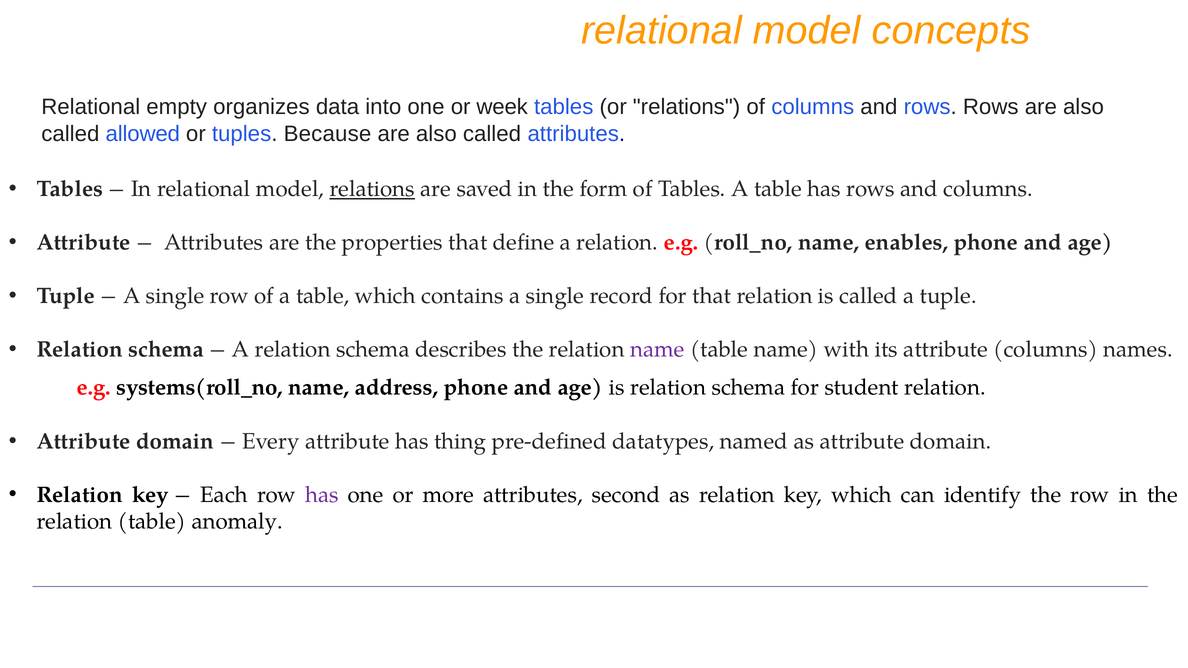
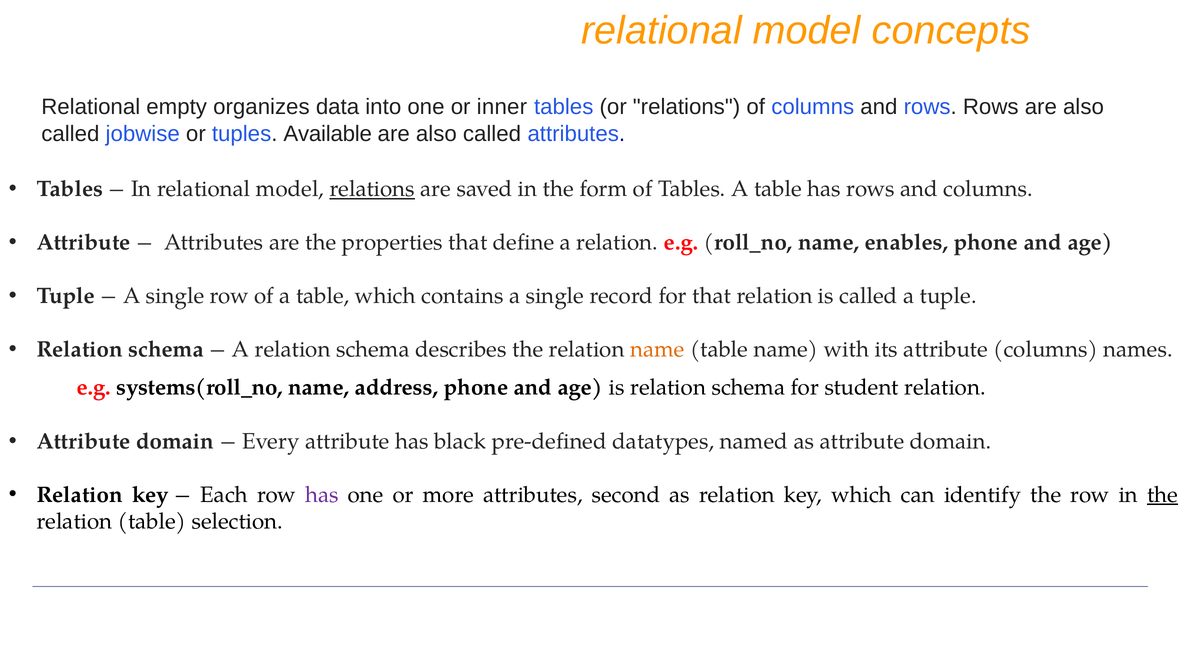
week: week -> inner
allowed: allowed -> jobwise
Because: Because -> Available
name at (657, 350) colour: purple -> orange
thing: thing -> black
the at (1163, 495) underline: none -> present
anomaly: anomaly -> selection
